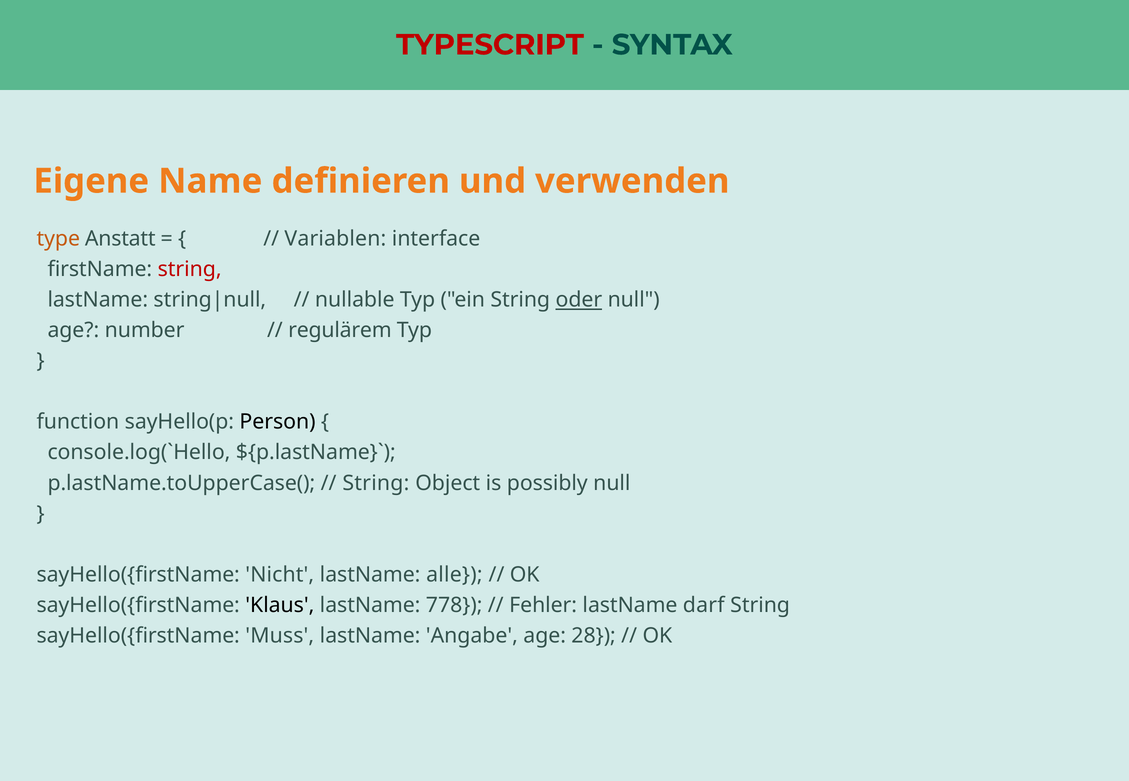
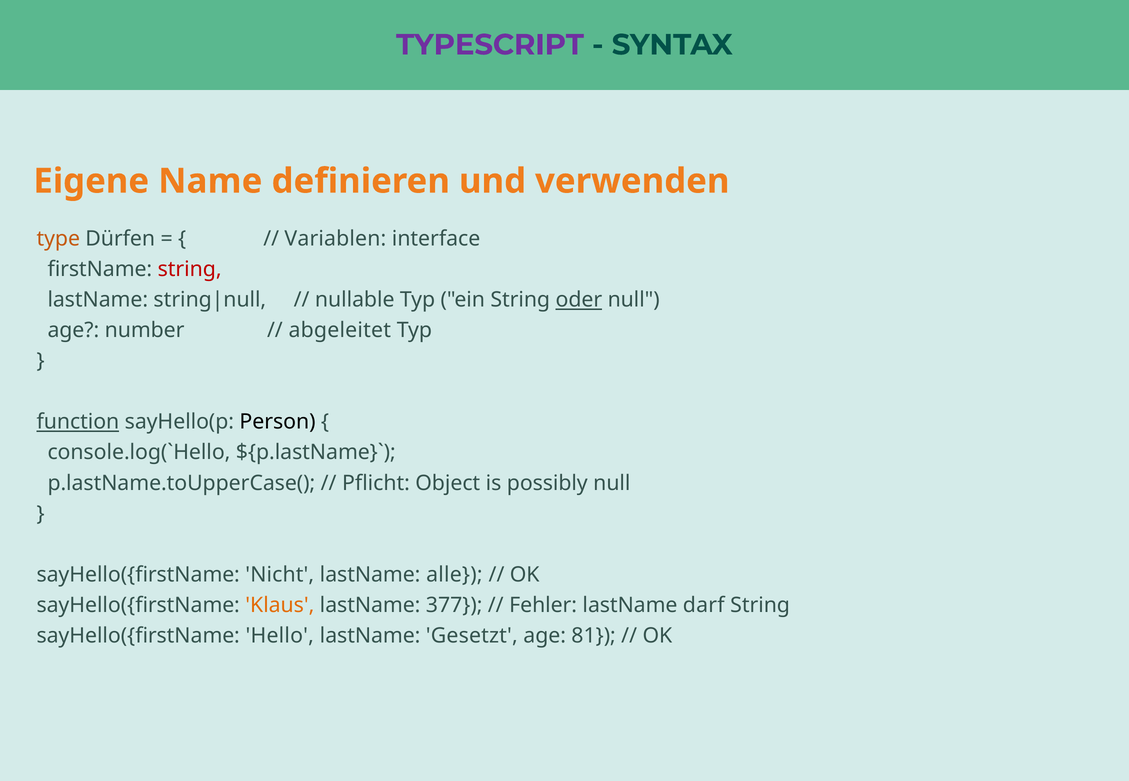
TYPESCRIPT colour: red -> purple
Anstatt: Anstatt -> Dürfen
regulärem: regulärem -> abgeleitet
function underline: none -> present
String at (376, 483): String -> Pflicht
Klaus colour: black -> orange
778: 778 -> 377
Muss: Muss -> Hello
Angabe: Angabe -> Gesetzt
28: 28 -> 81
